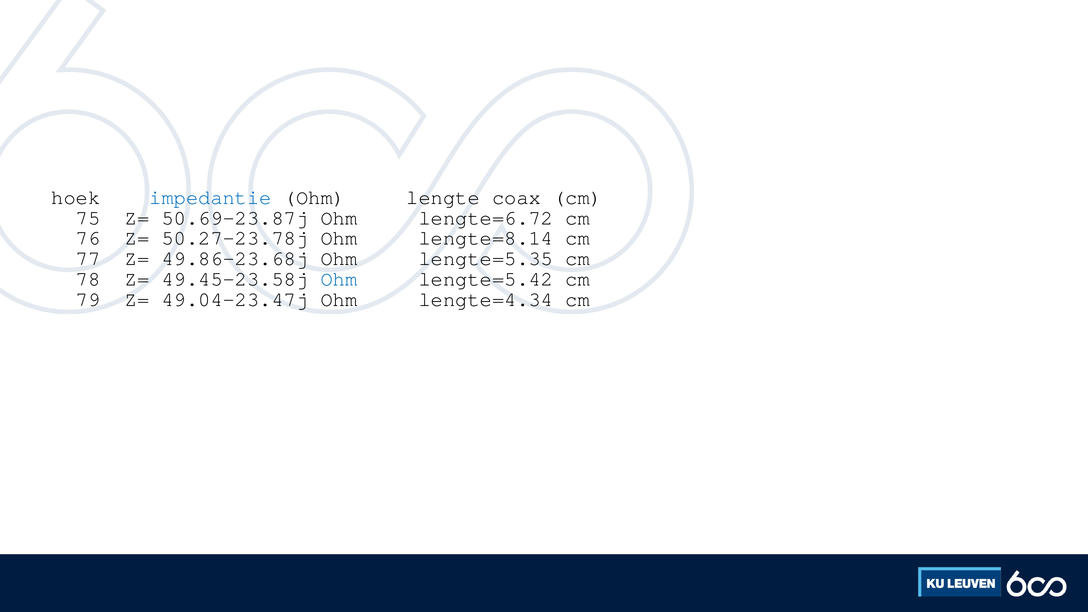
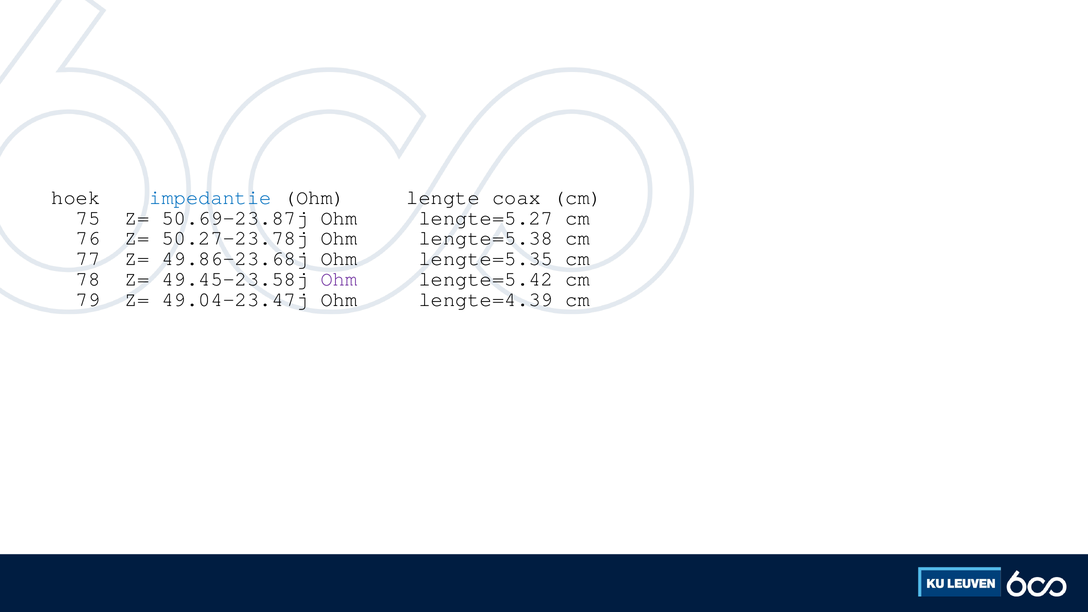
lengte=6.72: lengte=6.72 -> lengte=5.27
lengte=8.14: lengte=8.14 -> lengte=5.38
Ohm at (339, 279) colour: blue -> purple
lengte=4.34: lengte=4.34 -> lengte=4.39
